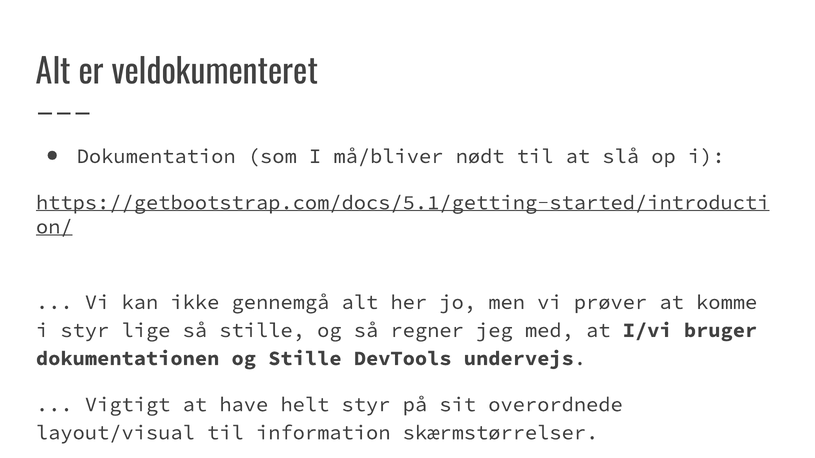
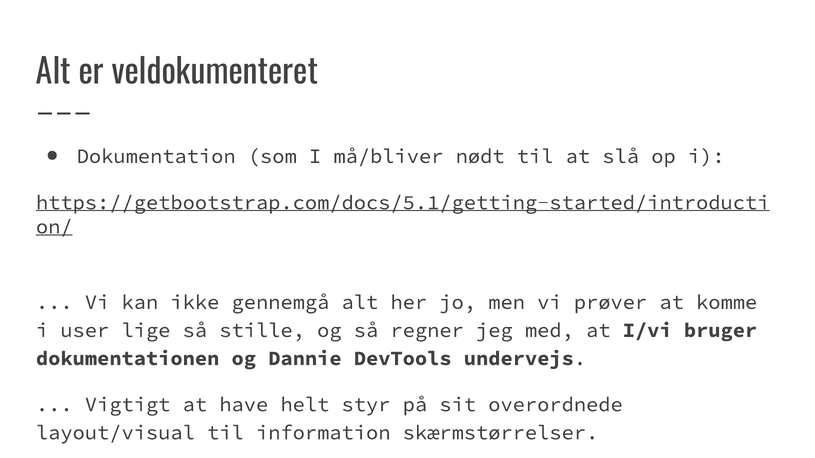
i styr: styr -> user
og Stille: Stille -> Dannie
